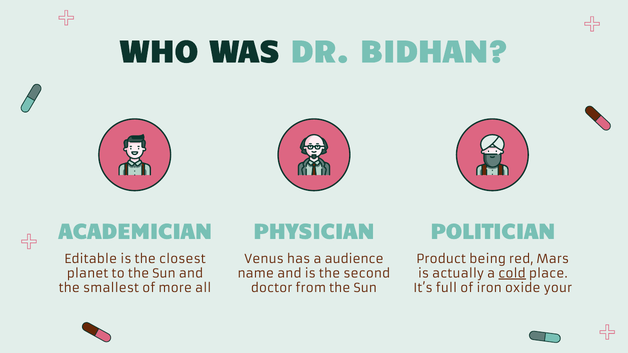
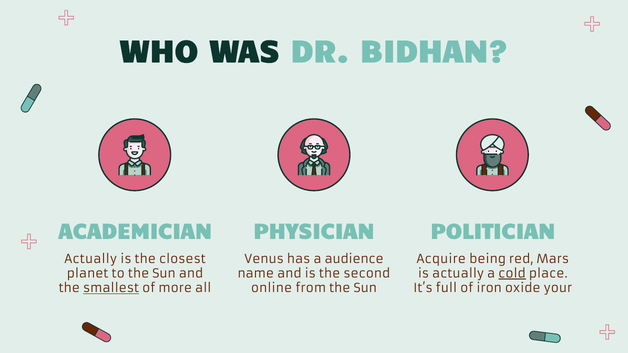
Editable at (91, 259): Editable -> Actually
Product: Product -> Acquire
smallest underline: none -> present
doctor: doctor -> online
